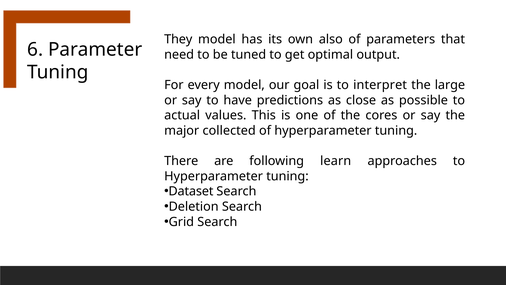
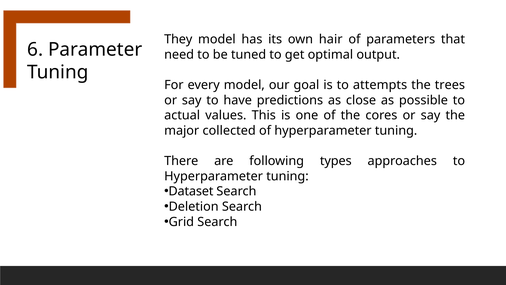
also: also -> hair
interpret: interpret -> attempts
large: large -> trees
learn: learn -> types
